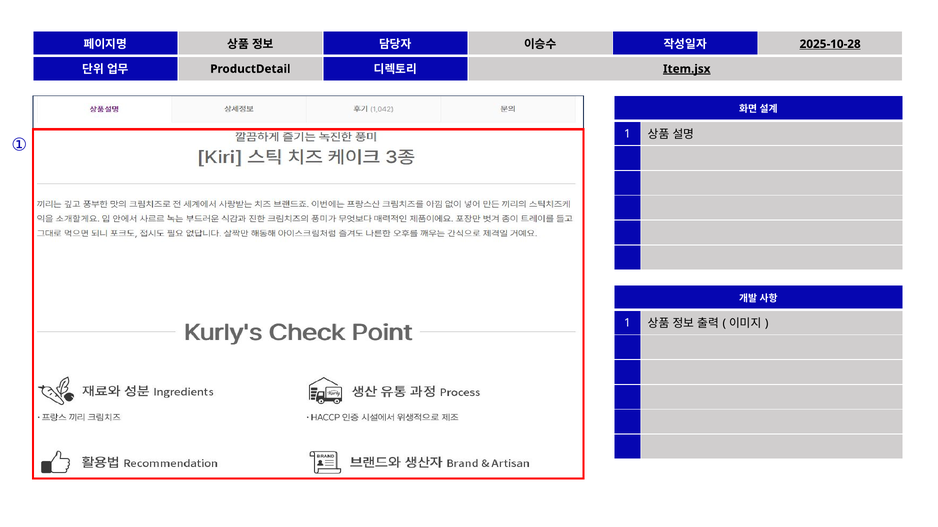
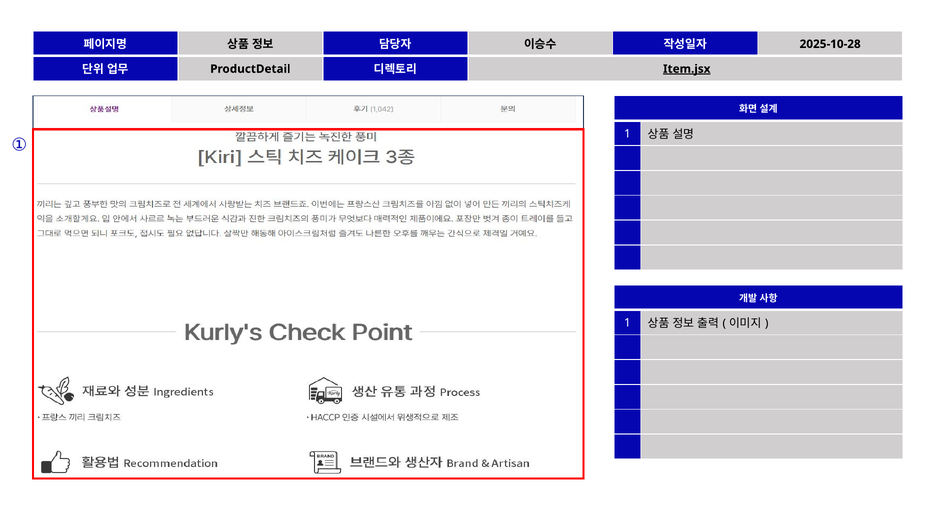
2025-10-28 underline: present -> none
